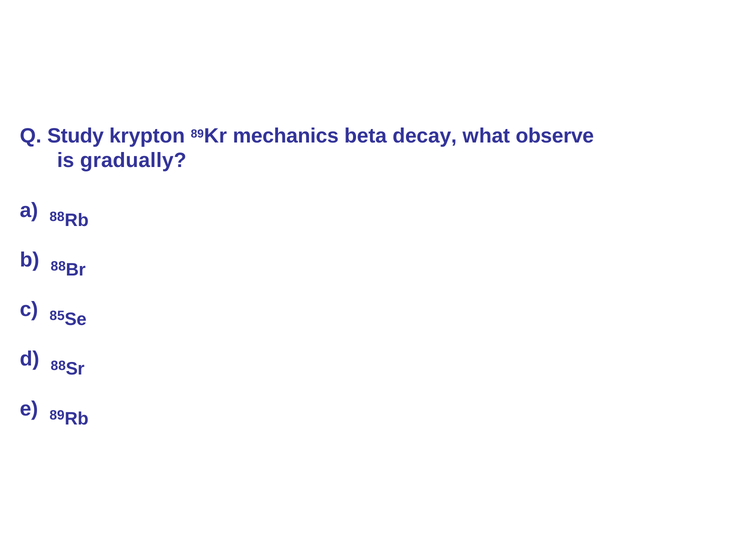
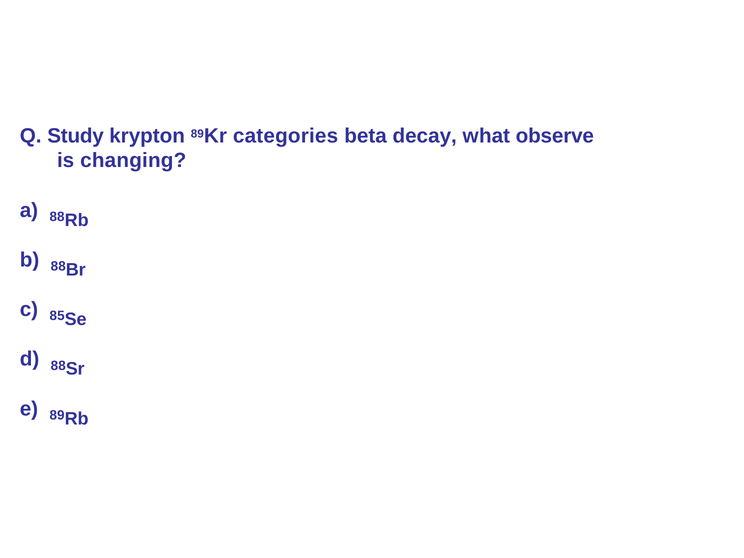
mechanics: mechanics -> categories
gradually: gradually -> changing
